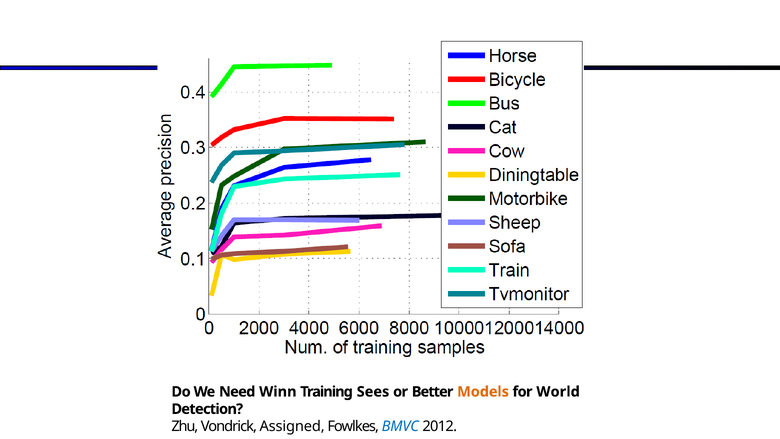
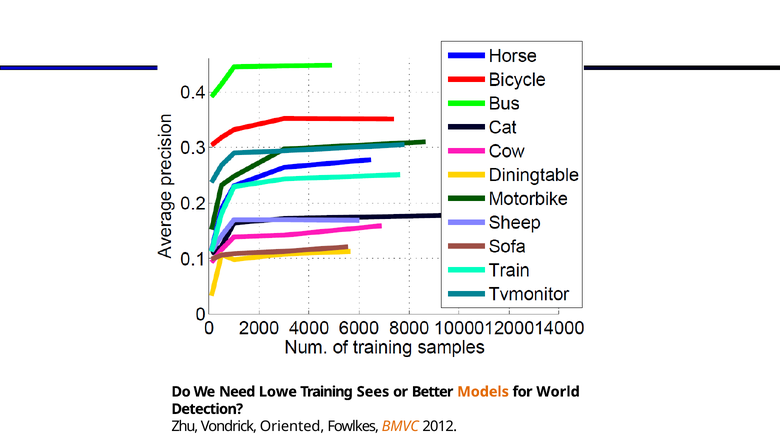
Winn: Winn -> Lowe
Assigned: Assigned -> Oriented
BMVC colour: blue -> orange
